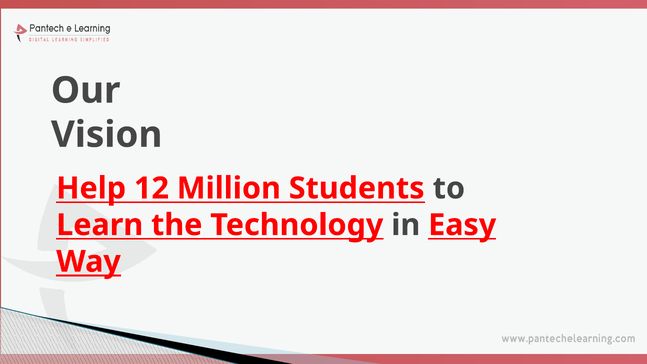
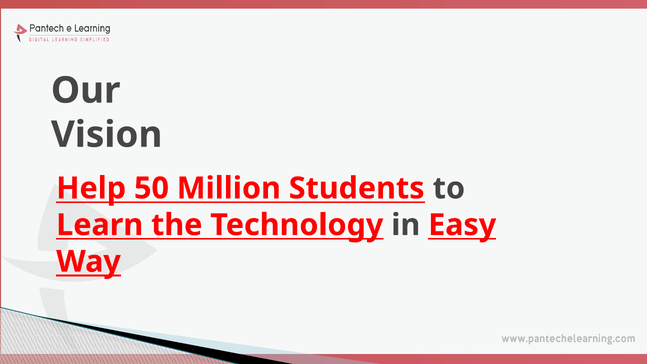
12: 12 -> 50
